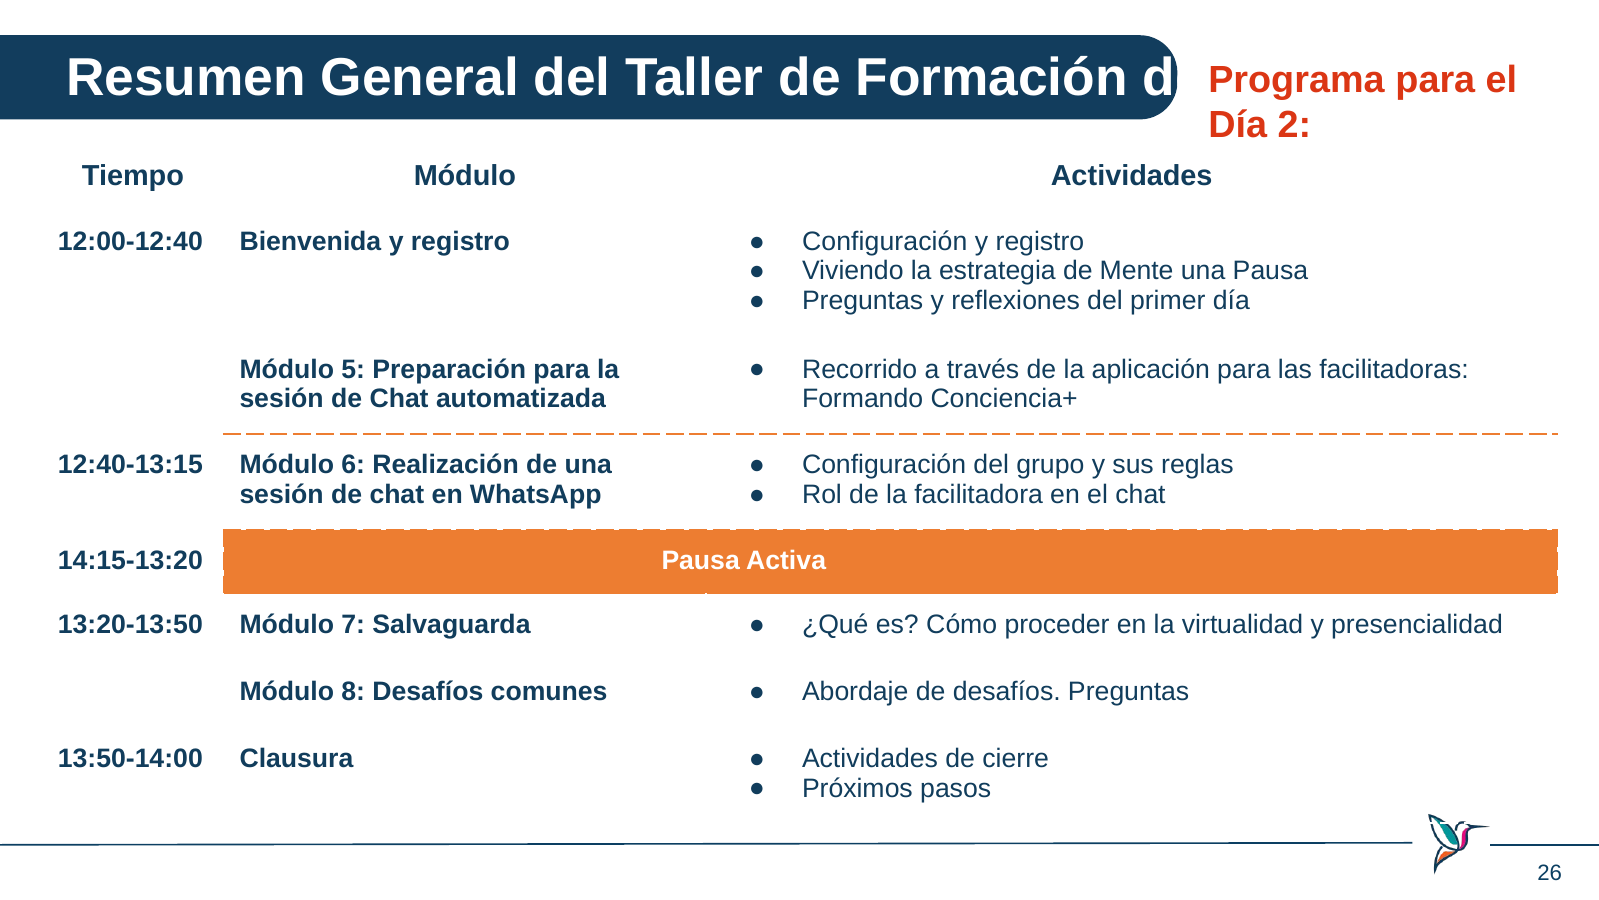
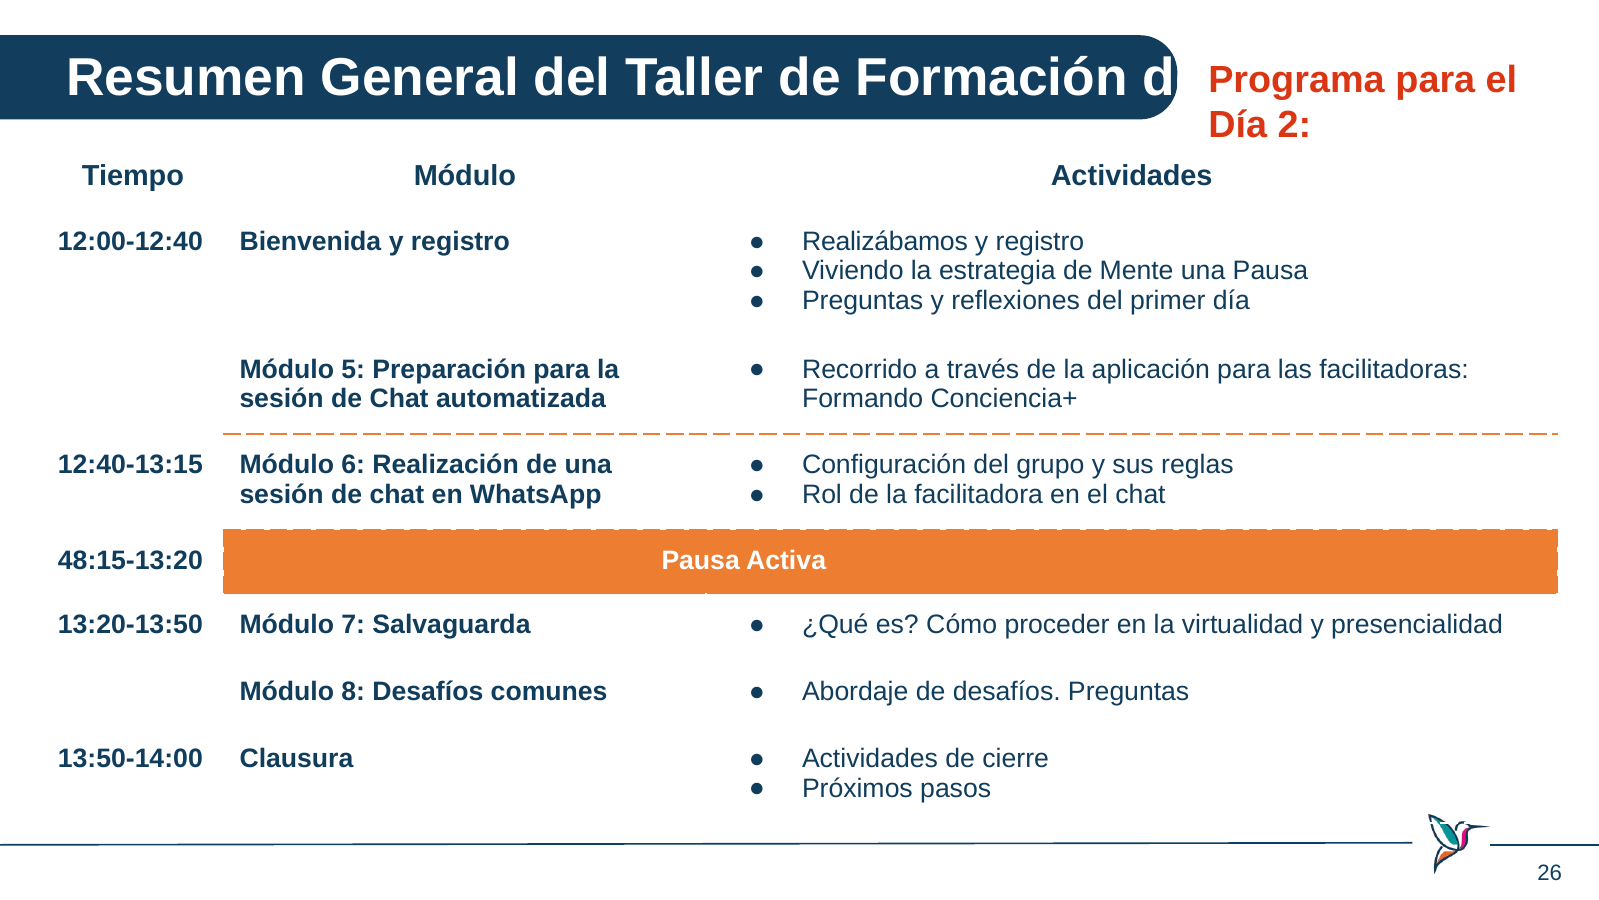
Configuración at (885, 241): Configuración -> Realizábamos
14:15-13:20: 14:15-13:20 -> 48:15-13:20
